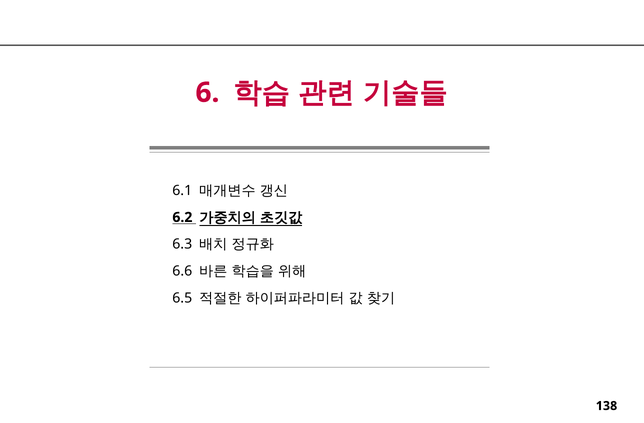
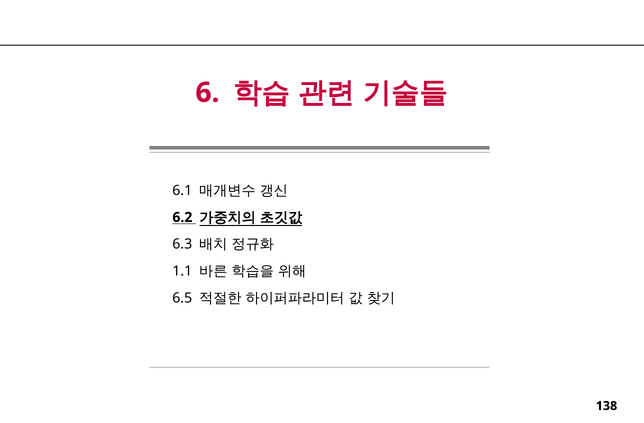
6.6: 6.6 -> 1.1
